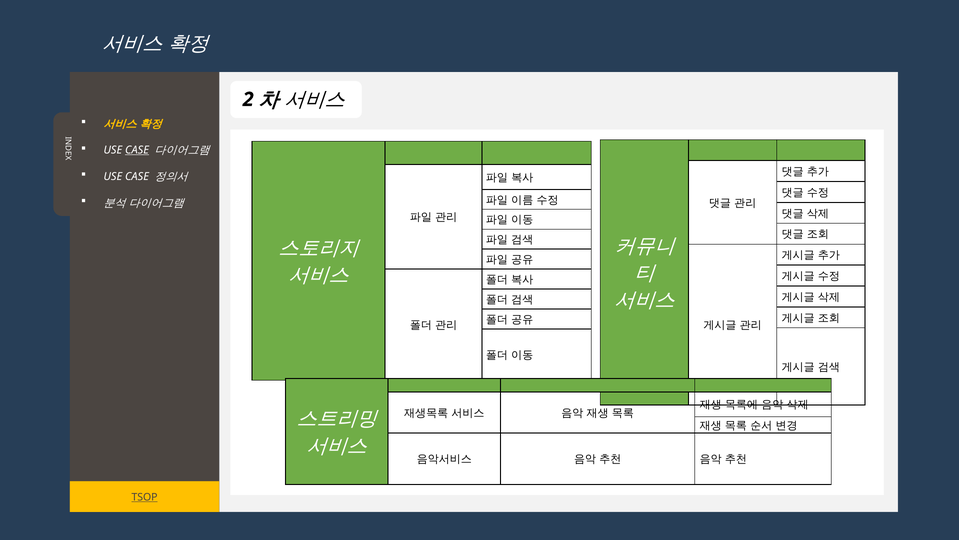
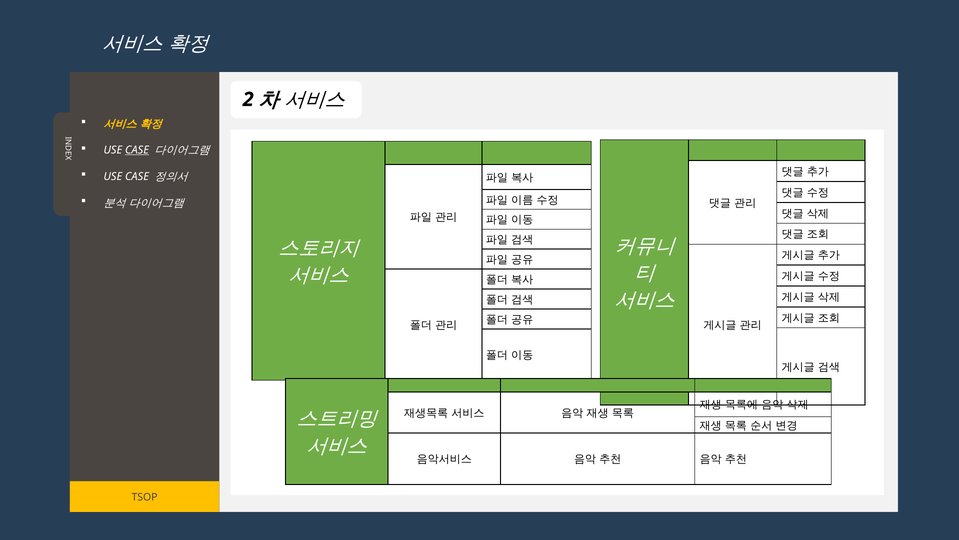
TSOP underline: present -> none
